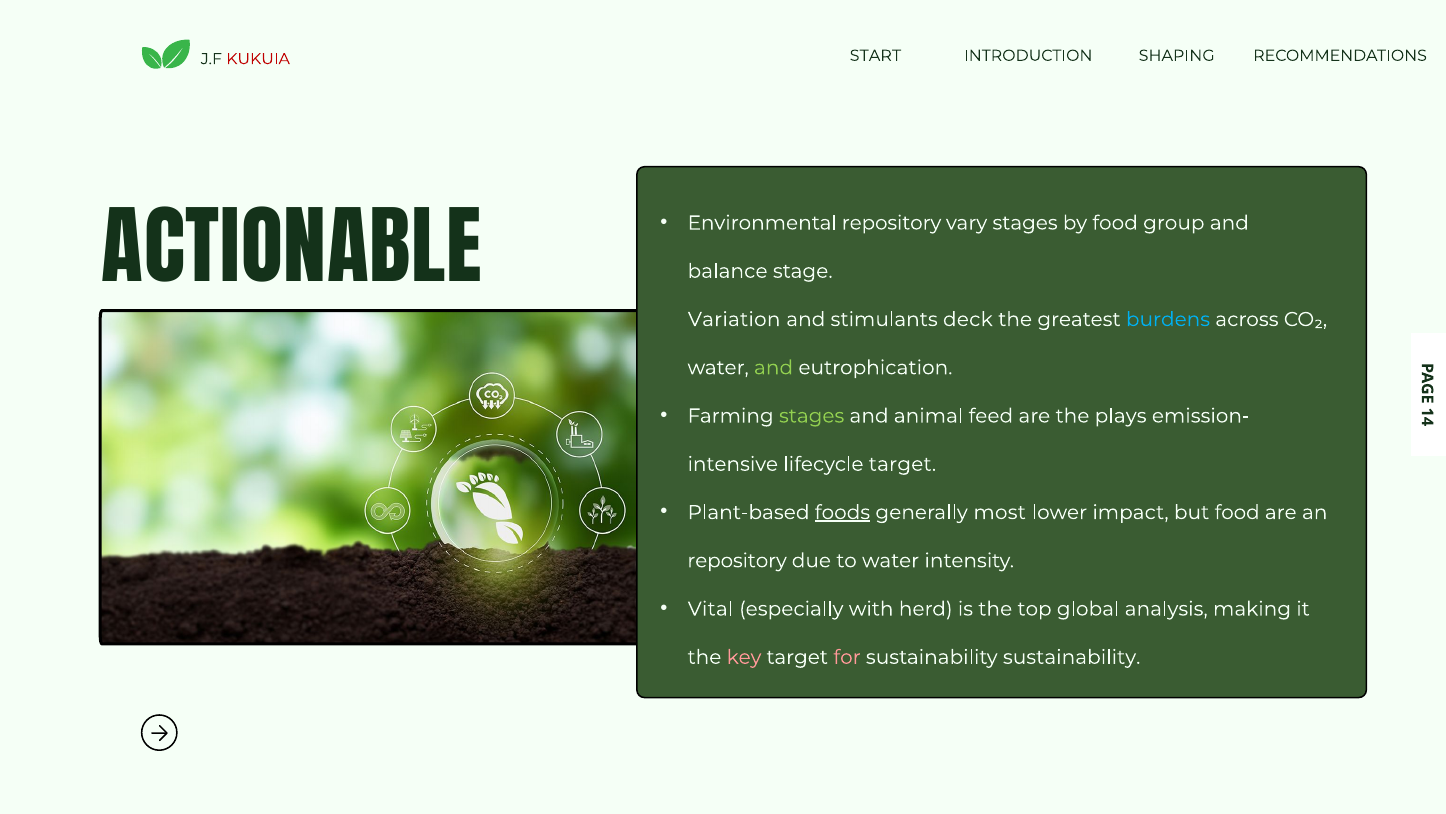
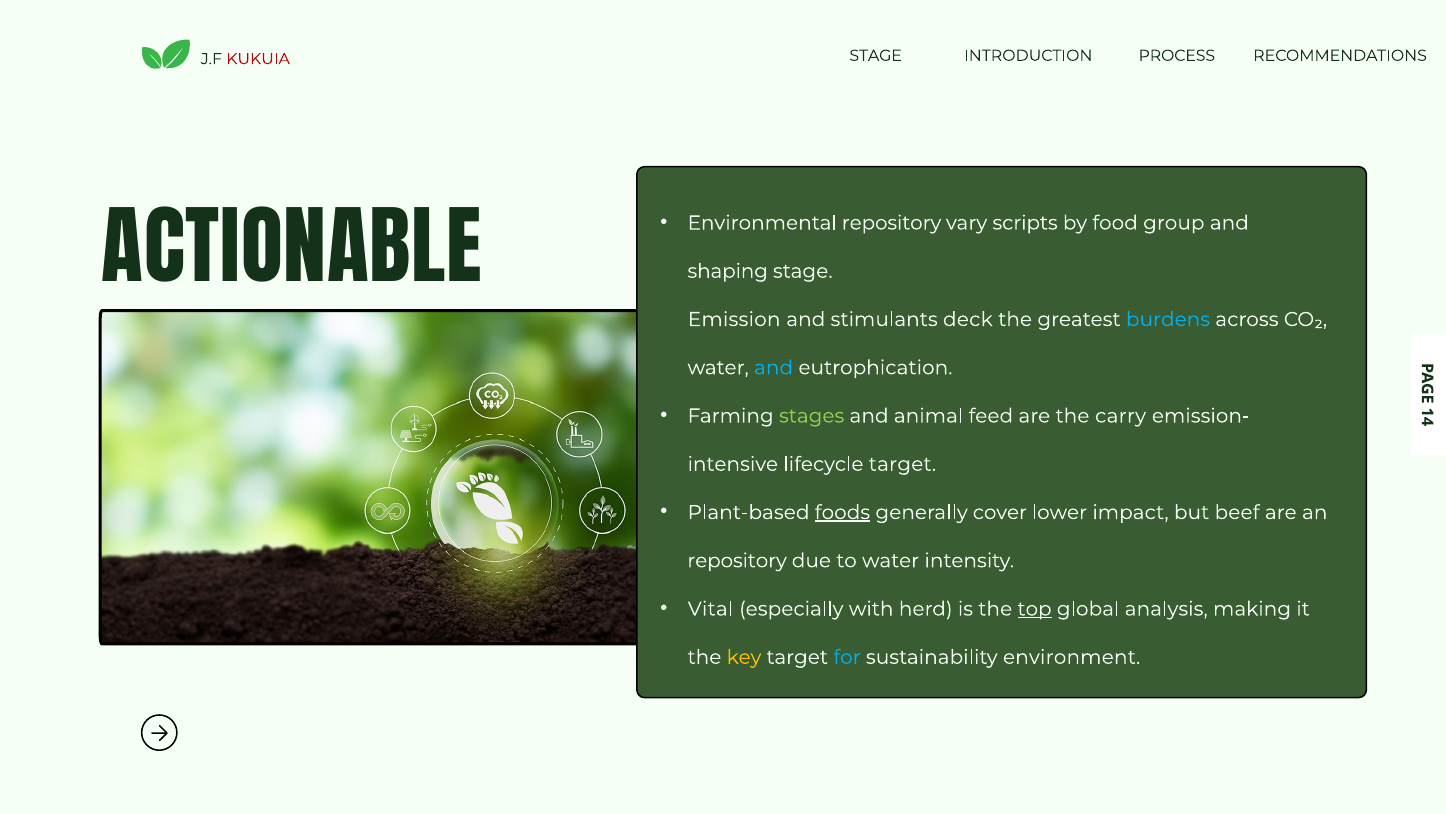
START at (875, 56): START -> STAGE
SHAPING: SHAPING -> PROCESS
vary stages: stages -> scripts
balance: balance -> shaping
Variation: Variation -> Emission
and at (774, 367) colour: light green -> light blue
plays: plays -> carry
most: most -> cover
but food: food -> beef
top underline: none -> present
key colour: pink -> yellow
for colour: pink -> light blue
sustainability sustainability: sustainability -> environment
